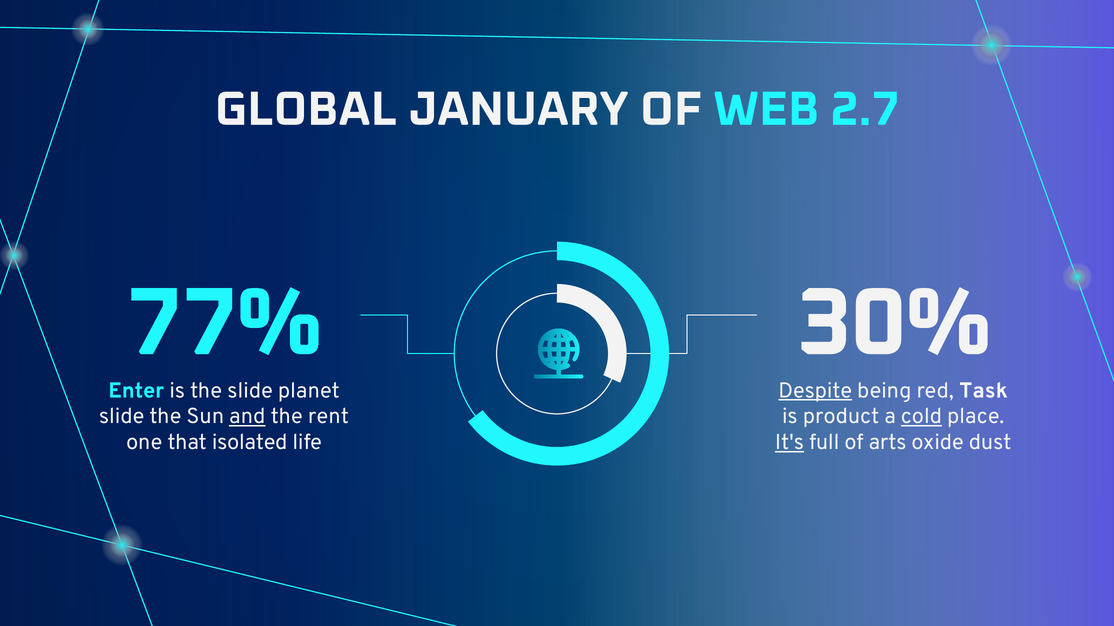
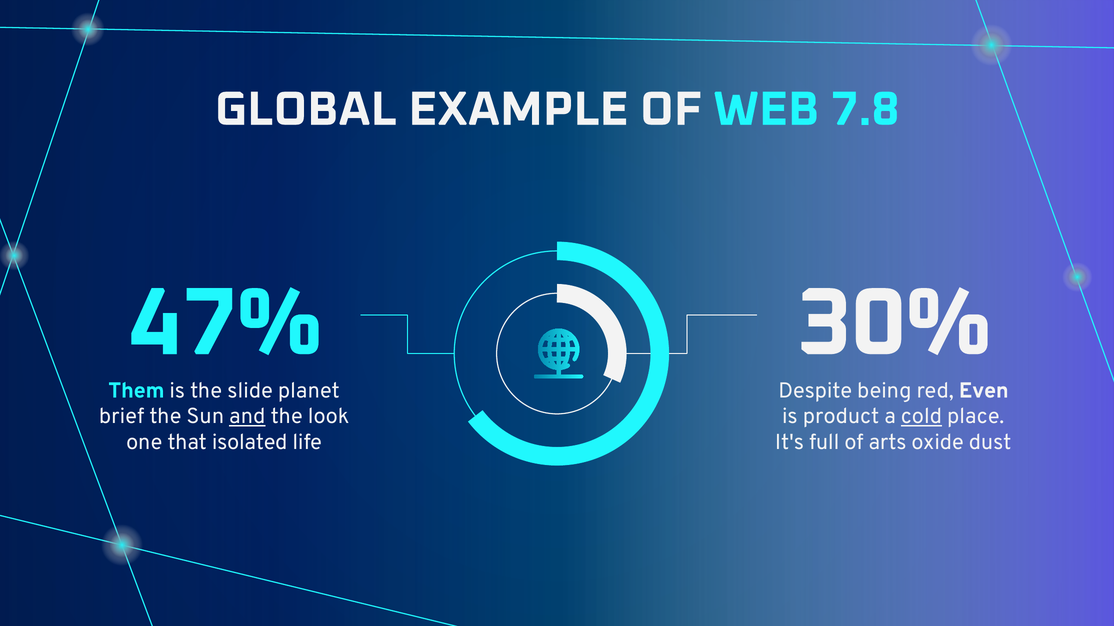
JANUARY: JANUARY -> EXAMPLE
2.7: 2.7 -> 7.8
77%: 77% -> 47%
Enter: Enter -> Them
Despite underline: present -> none
Task: Task -> Even
slide at (122, 417): slide -> brief
rent: rent -> look
It's underline: present -> none
